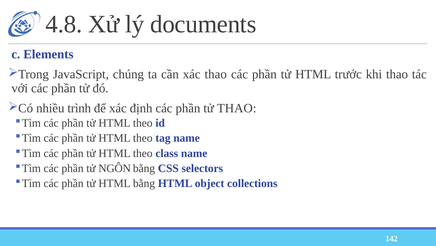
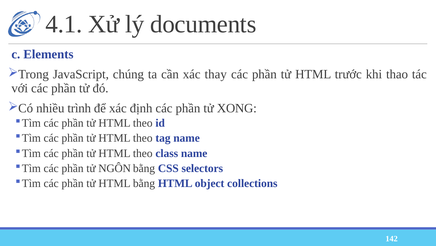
4.8: 4.8 -> 4.1
xác thao: thao -> thay
tử THAO: THAO -> XONG
